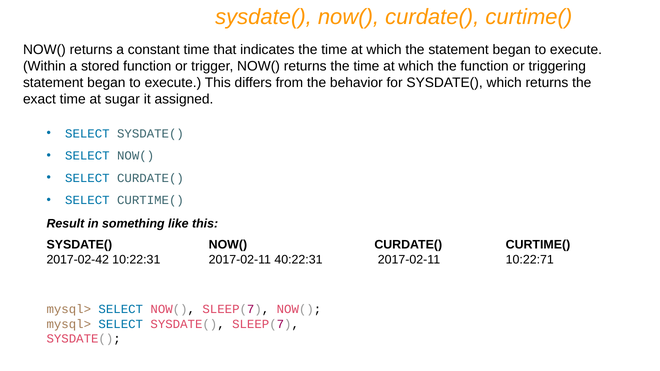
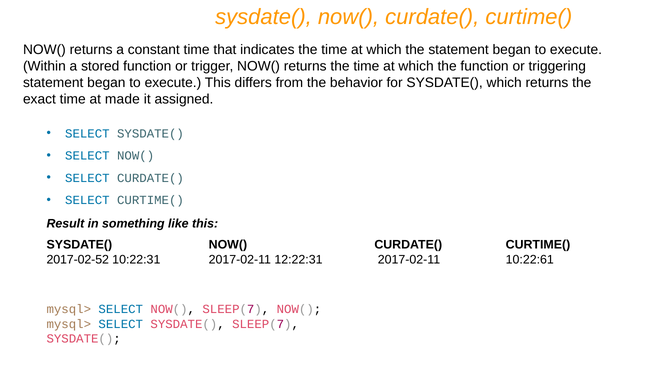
sugar: sugar -> made
2017-02-42: 2017-02-42 -> 2017-02-52
40:22:31: 40:22:31 -> 12:22:31
10:22:71: 10:22:71 -> 10:22:61
